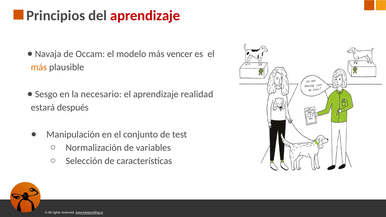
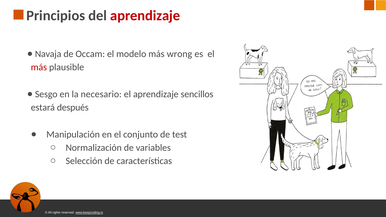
vencer: vencer -> wrong
más at (39, 67) colour: orange -> red
realidad: realidad -> sencillos
